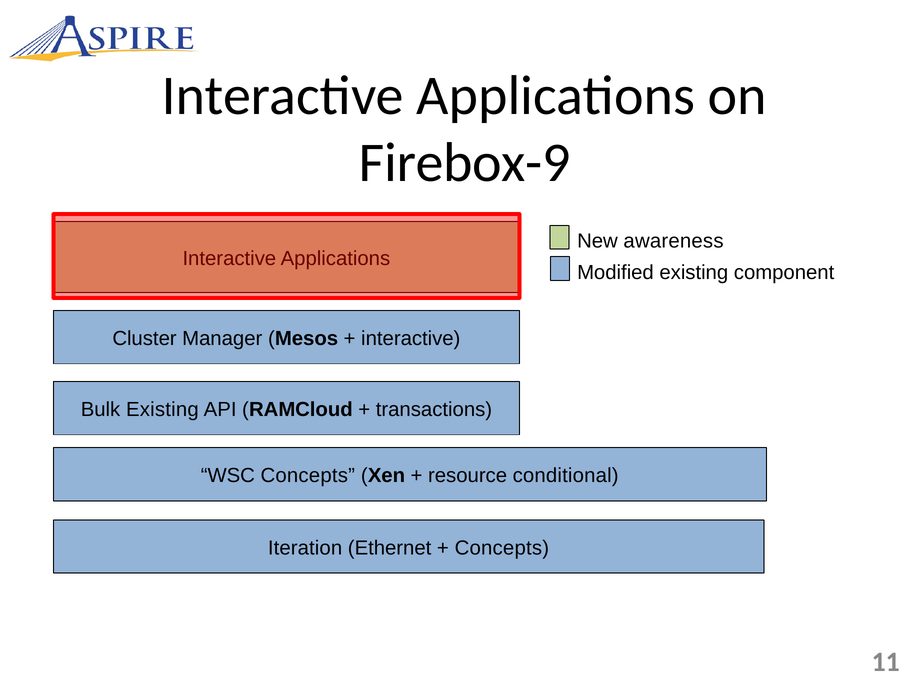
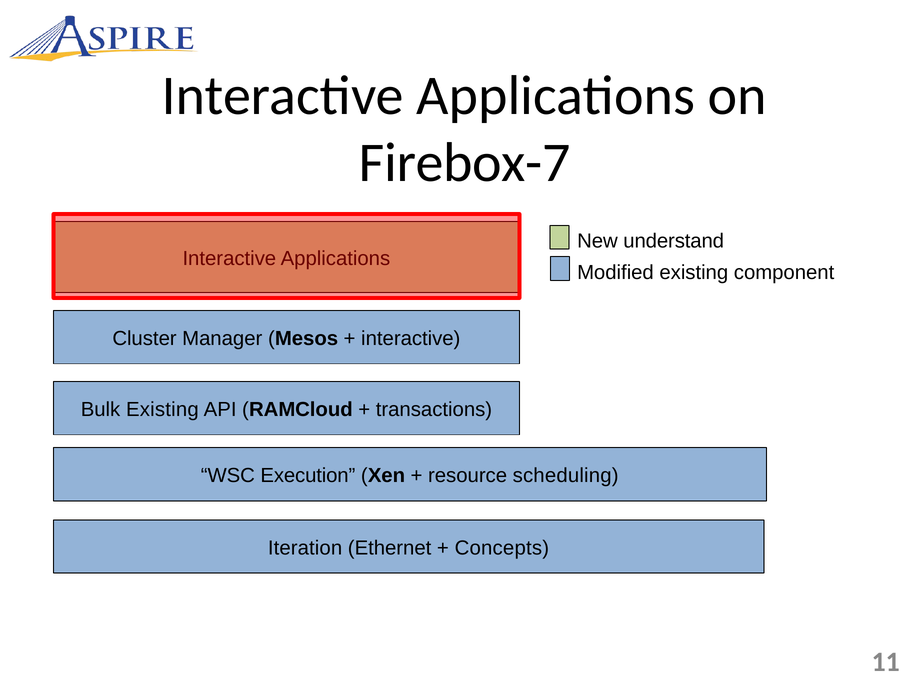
Firebox-9: Firebox-9 -> Firebox-7
awareness: awareness -> understand
WSC Concepts: Concepts -> Execution
conditional: conditional -> scheduling
